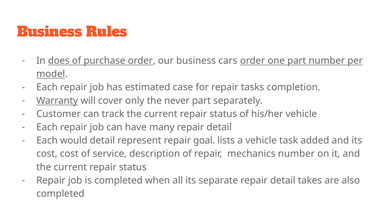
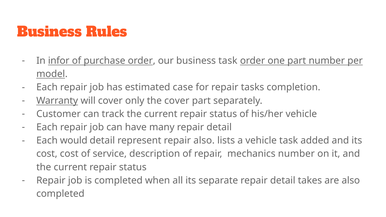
does: does -> infor
business cars: cars -> task
the never: never -> cover
repair goal: goal -> also
